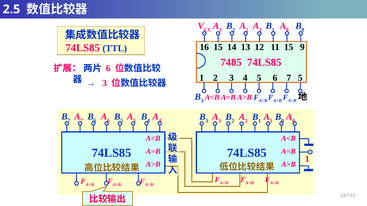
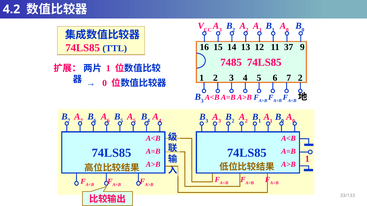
2.5: 2.5 -> 4.2
11 15: 15 -> 37
6 at (108, 69): 6 -> 1
7 5: 5 -> 2
3 at (105, 83): 3 -> 0
